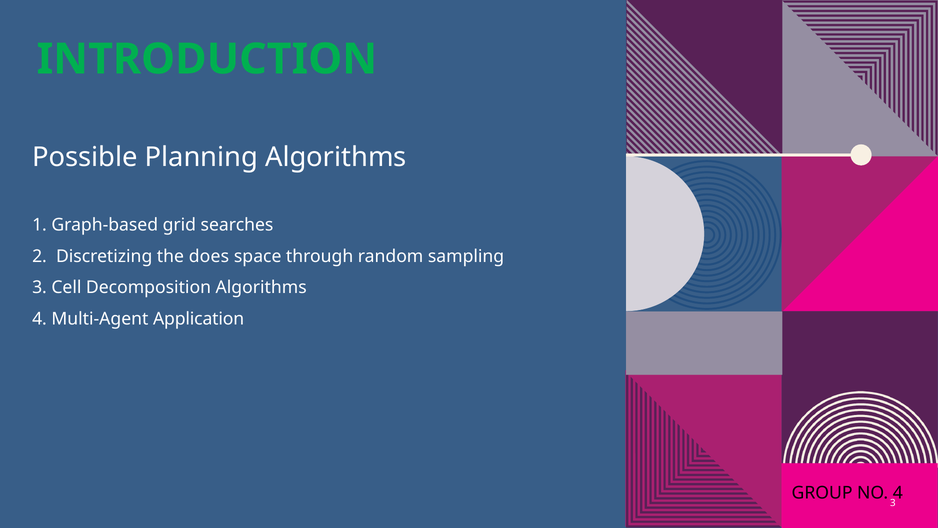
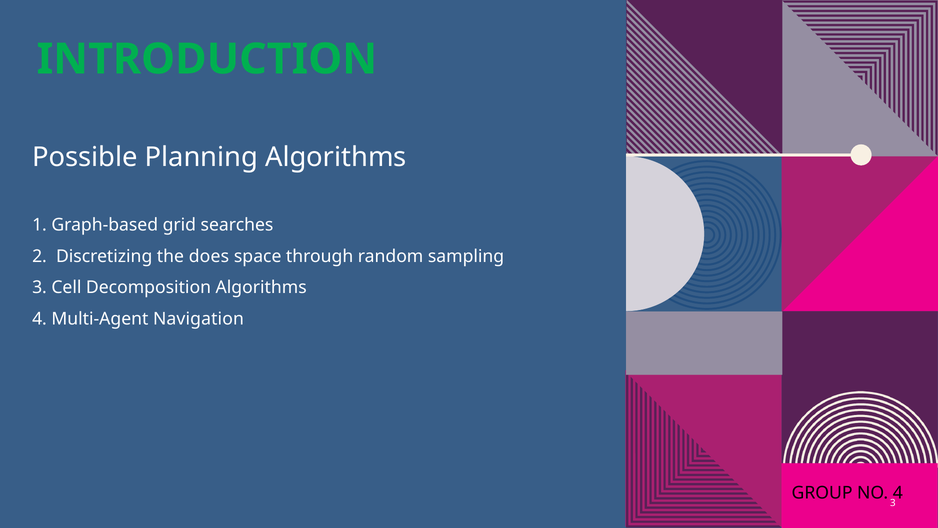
Application: Application -> Navigation
